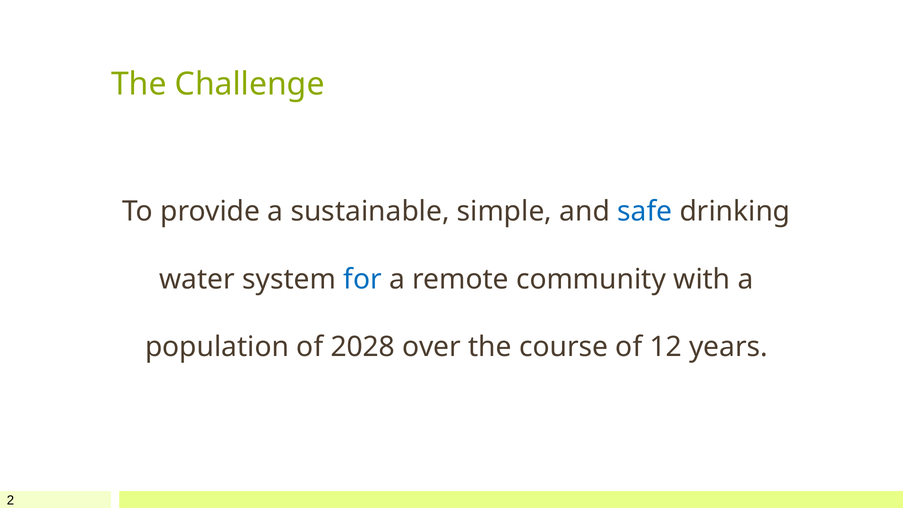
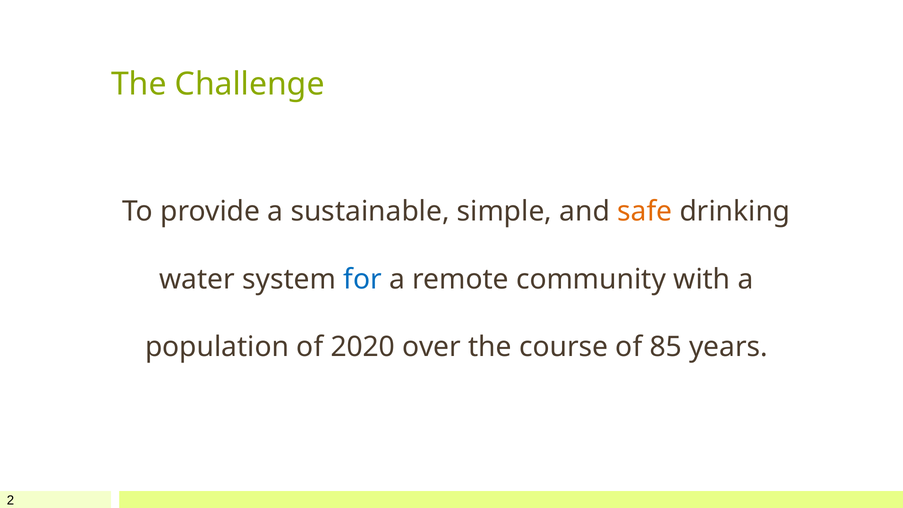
safe colour: blue -> orange
2028: 2028 -> 2020
12: 12 -> 85
